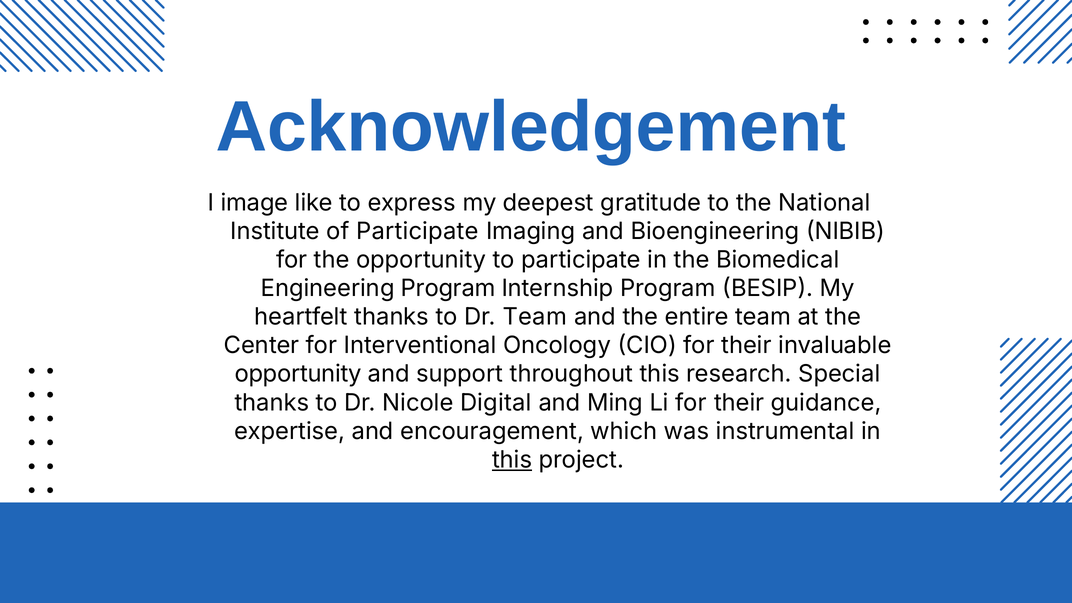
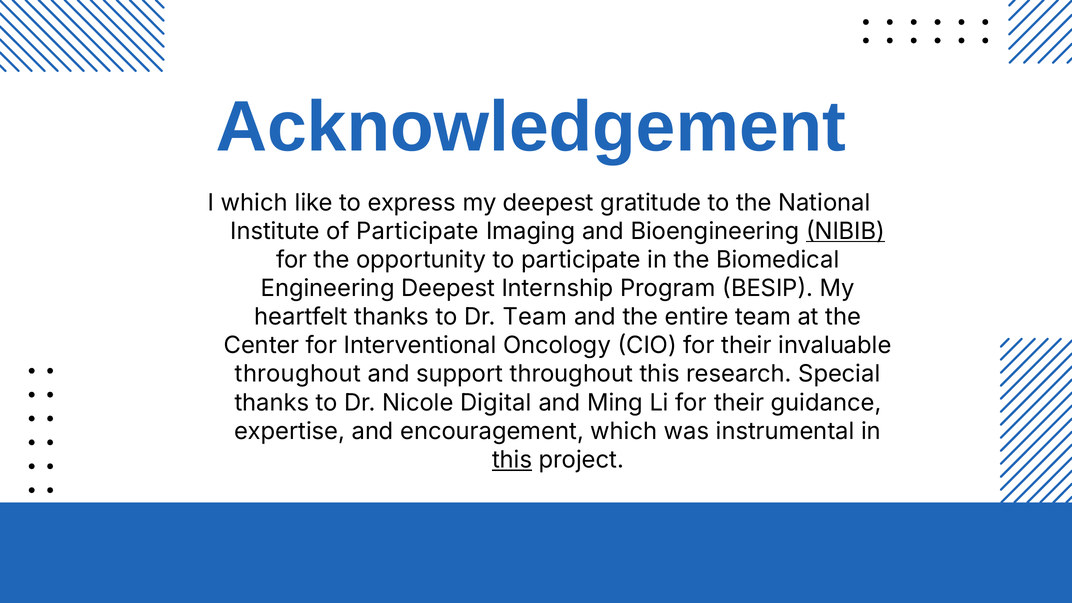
I image: image -> which
NIBIB underline: none -> present
Engineering Program: Program -> Deepest
opportunity at (298, 374): opportunity -> throughout
